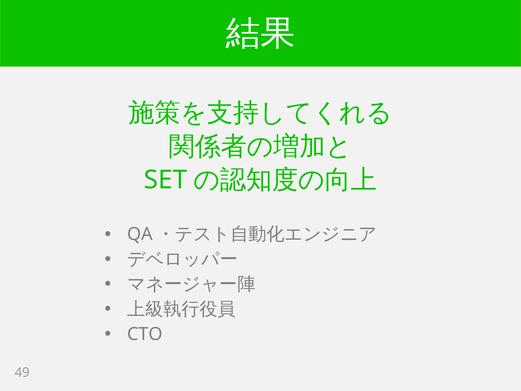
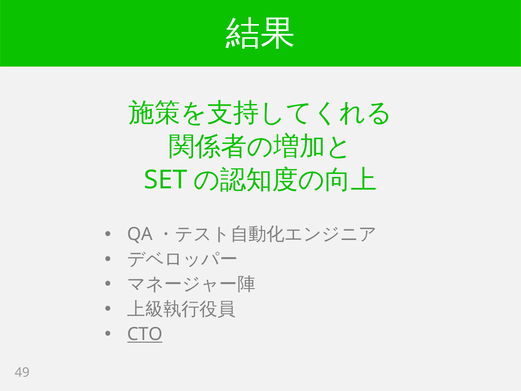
CTO underline: none -> present
